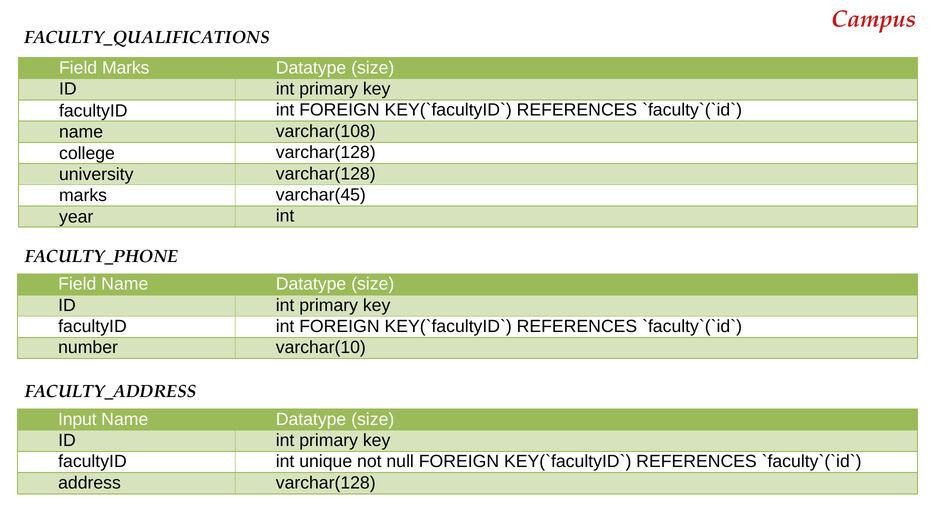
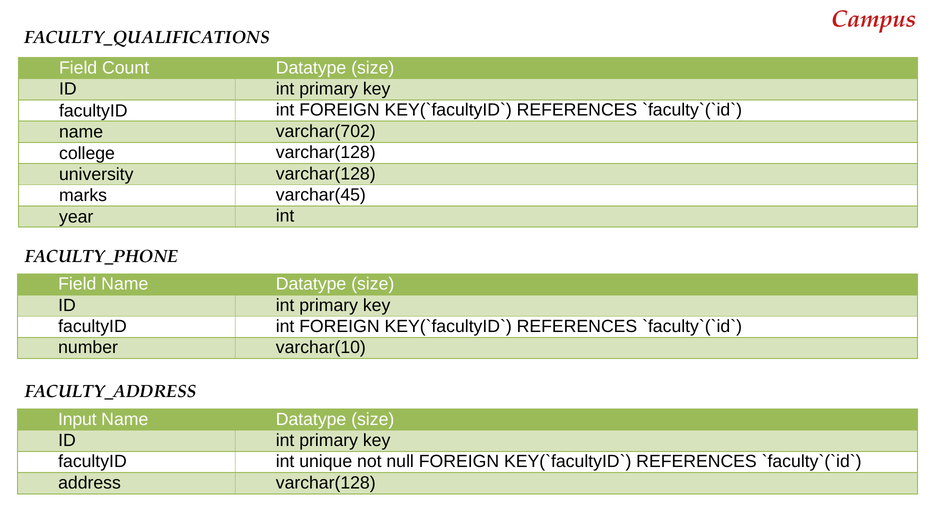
Field Marks: Marks -> Count
varchar(108: varchar(108 -> varchar(702
